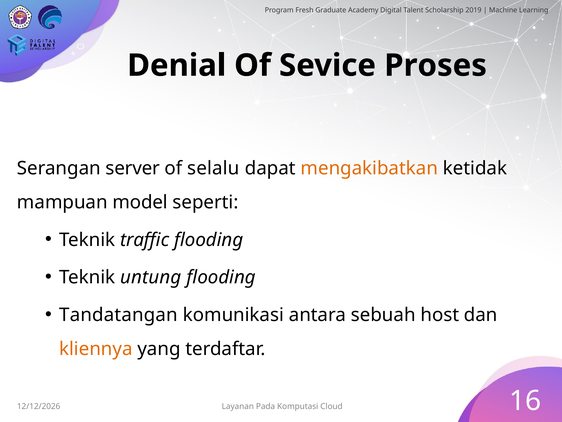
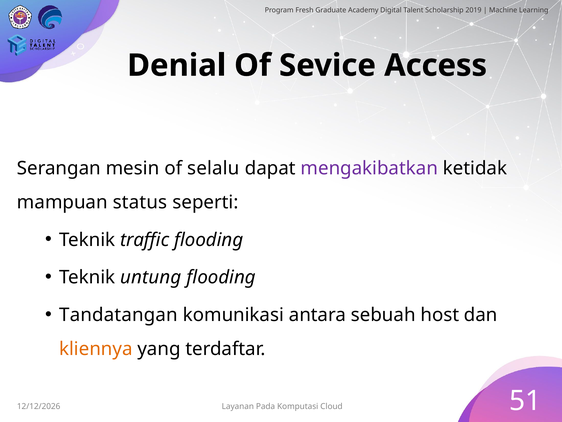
Proses: Proses -> Access
server: server -> mesin
mengakibatkan colour: orange -> purple
model: model -> status
16: 16 -> 51
